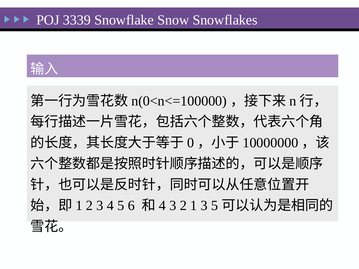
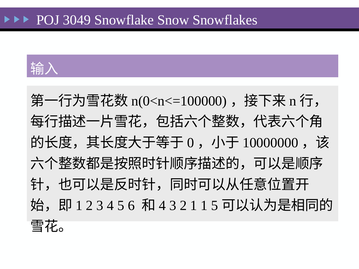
3339: 3339 -> 3049
1 3: 3 -> 1
